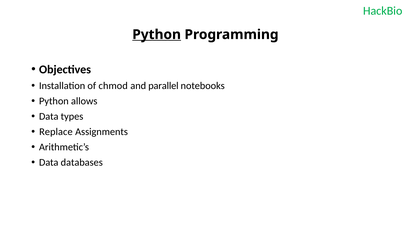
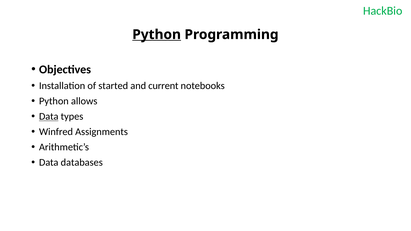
chmod: chmod -> started
parallel: parallel -> current
Data at (49, 117) underline: none -> present
Replace: Replace -> Winfred
